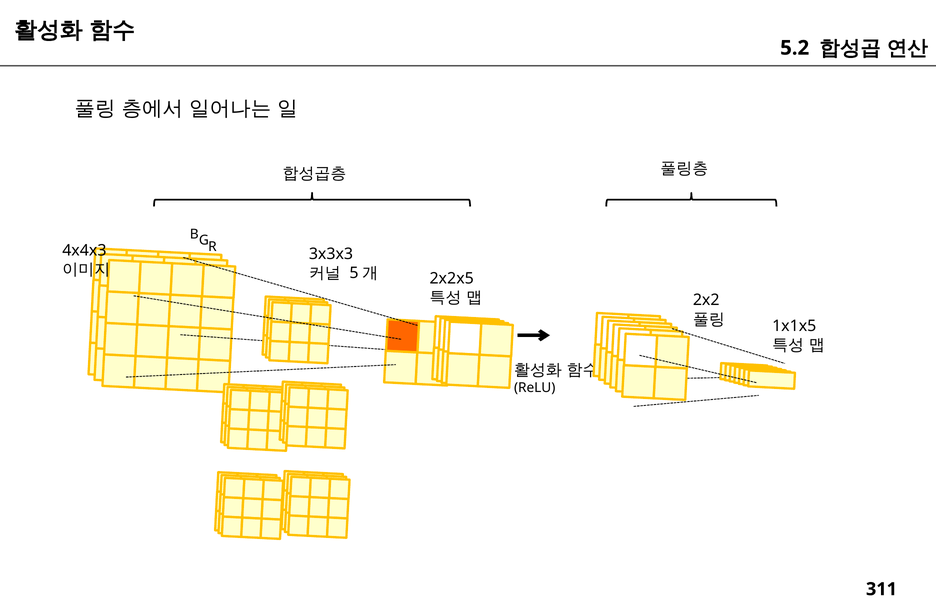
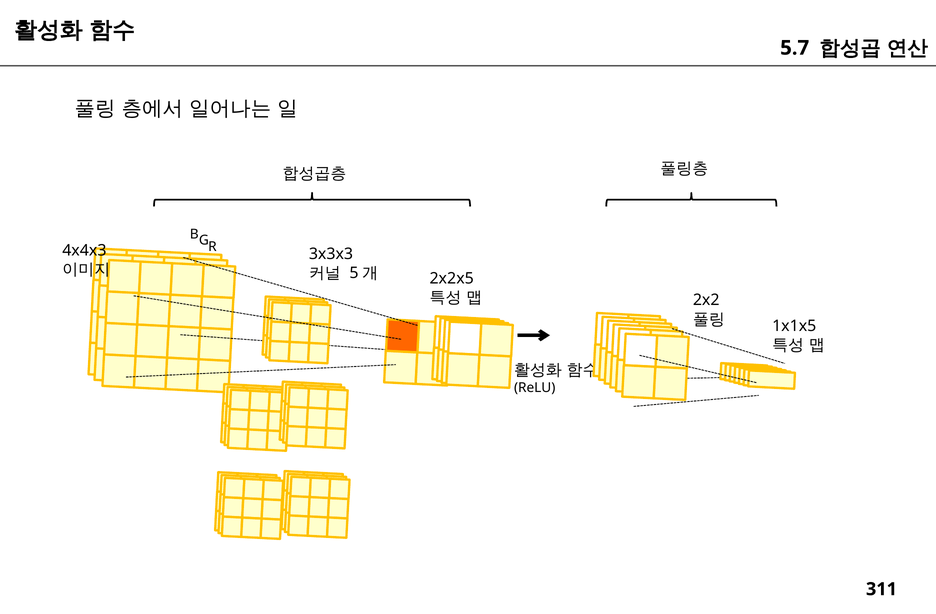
5.2: 5.2 -> 5.7
